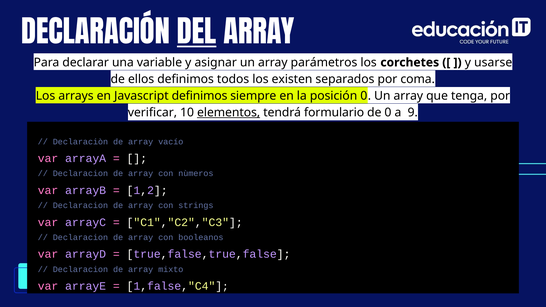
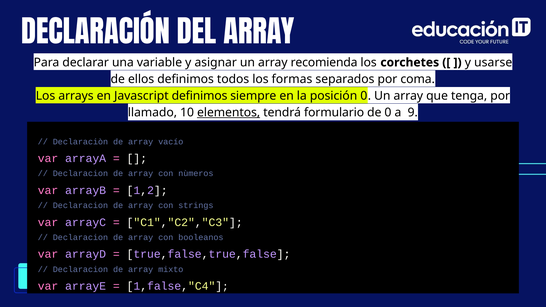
DEL underline: present -> none
parámetros: parámetros -> recomienda
existen: existen -> formas
verificar: verificar -> llamado
